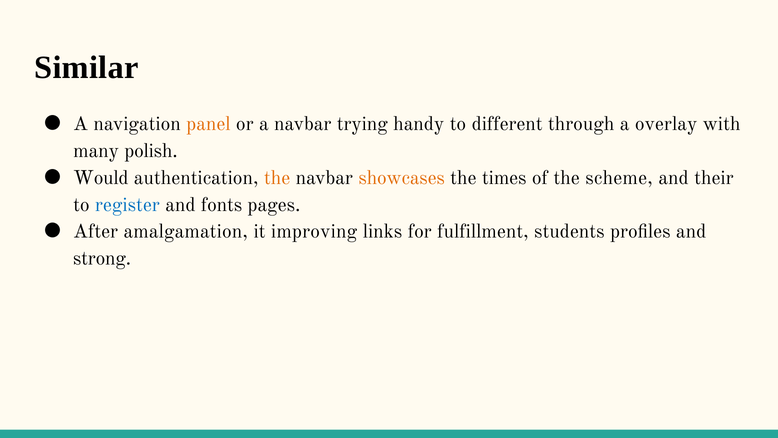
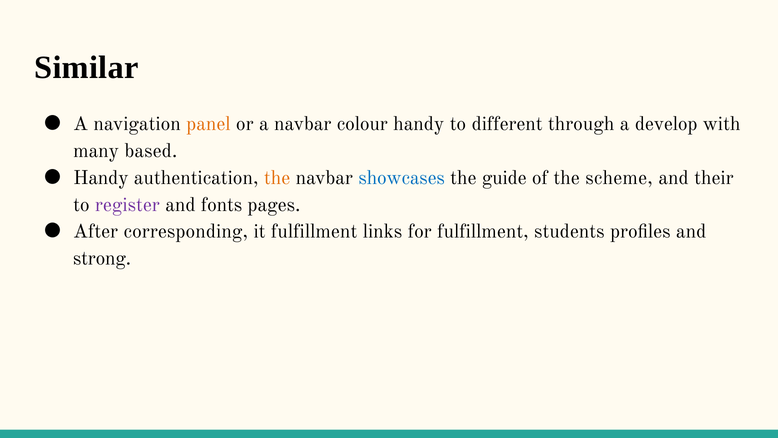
trying: trying -> colour
overlay: overlay -> develop
polish: polish -> based
Would at (101, 178): Would -> Handy
showcases colour: orange -> blue
times: times -> guide
register colour: blue -> purple
amalgamation: amalgamation -> corresponding
it improving: improving -> fulfillment
